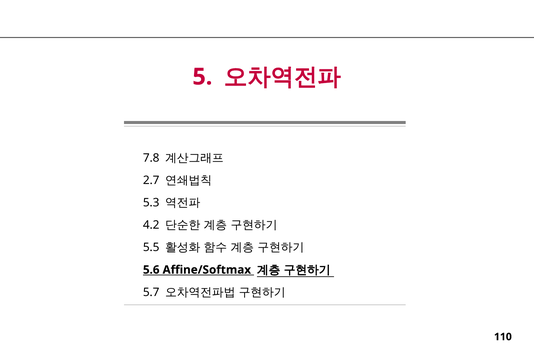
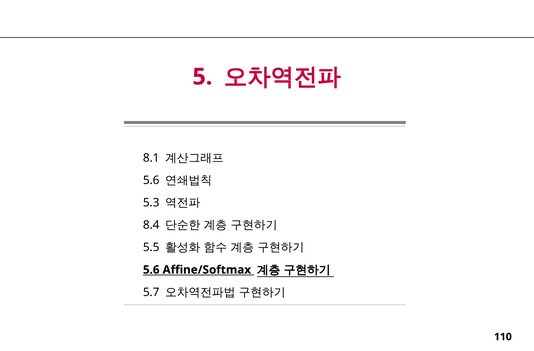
7.8: 7.8 -> 8.1
2.7 at (151, 180): 2.7 -> 5.6
4.2: 4.2 -> 8.4
